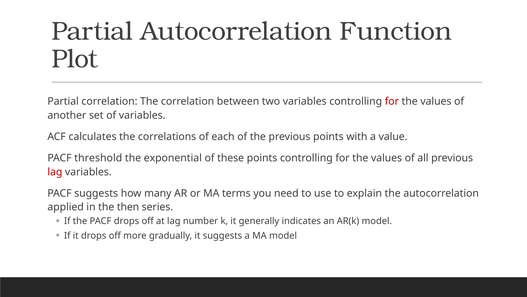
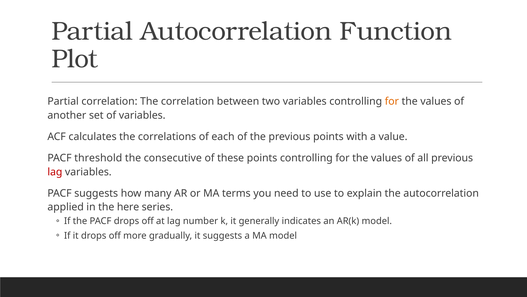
for at (392, 101) colour: red -> orange
exponential: exponential -> consecutive
then: then -> here
